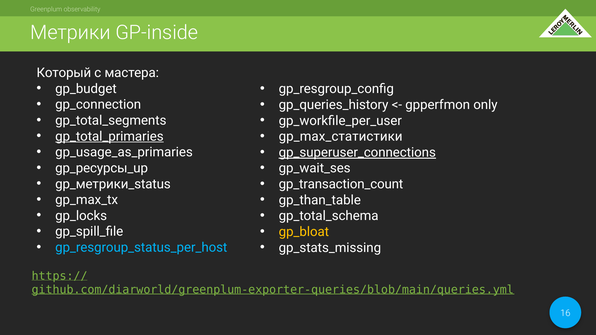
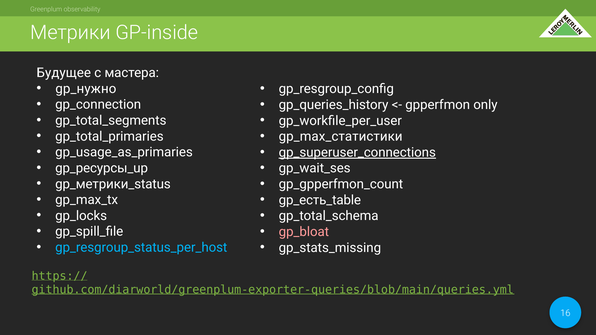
Который: Который -> Будущее
gp_budget: gp_budget -> gp_нужно
gp_total_primaries underline: present -> none
gp_transaction_count: gp_transaction_count -> gp_gpperfmon_count
gp_than_table: gp_than_table -> gp_есть_table
gp_bloat colour: yellow -> pink
